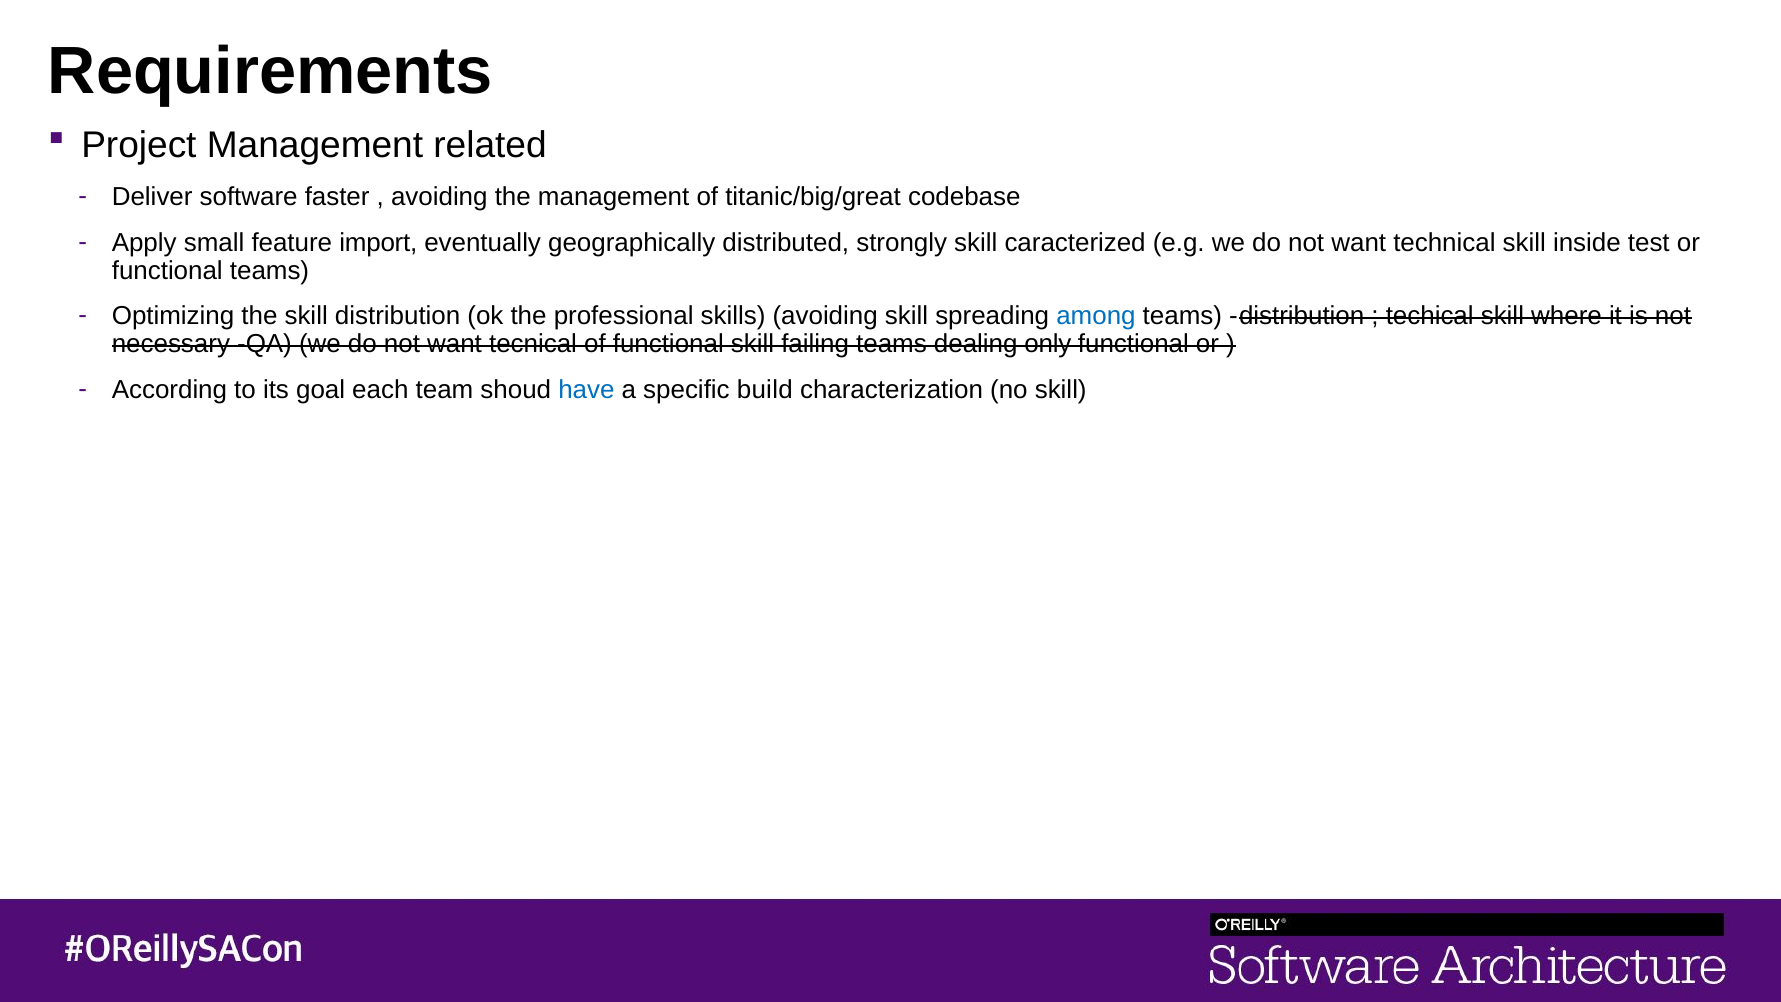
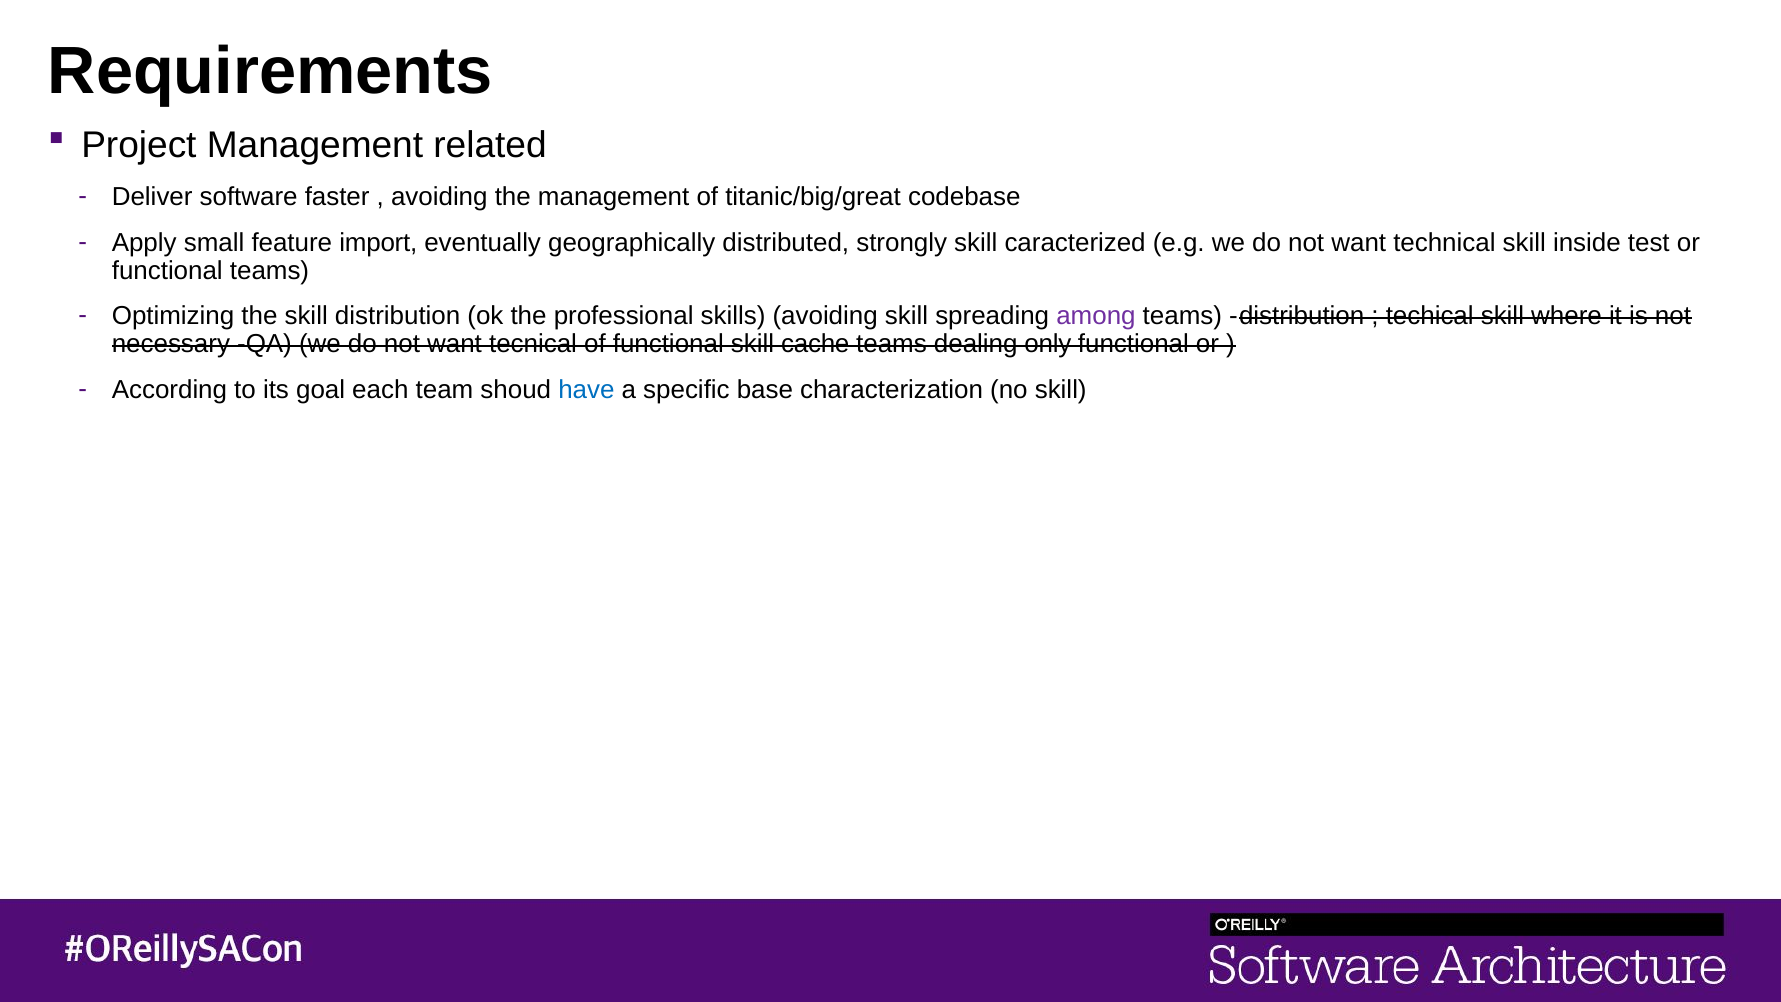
among colour: blue -> purple
failing: failing -> cache
build: build -> base
